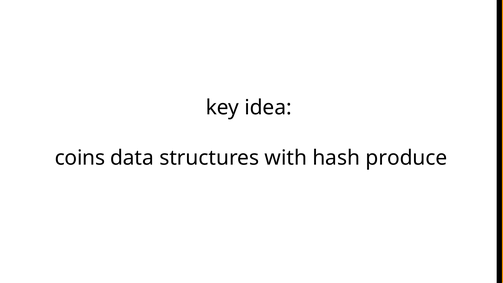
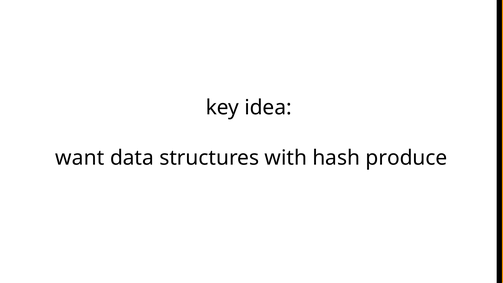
coins: coins -> want
